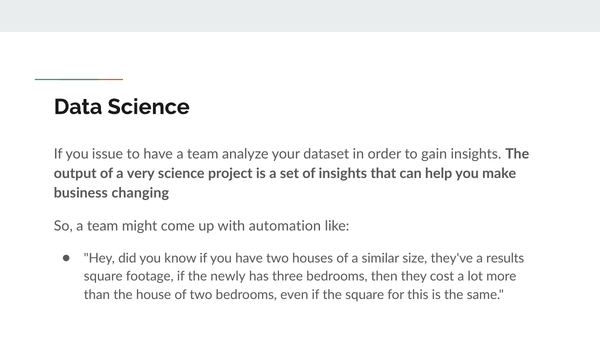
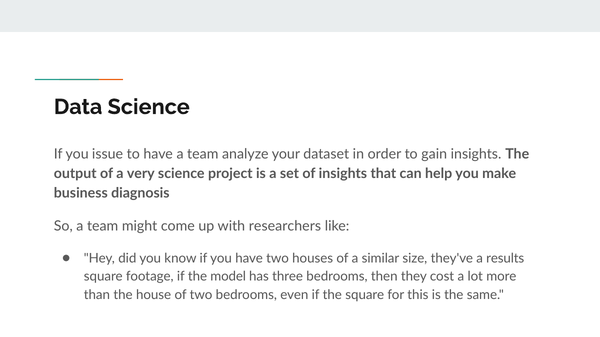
changing: changing -> diagnosis
automation: automation -> researchers
newly: newly -> model
